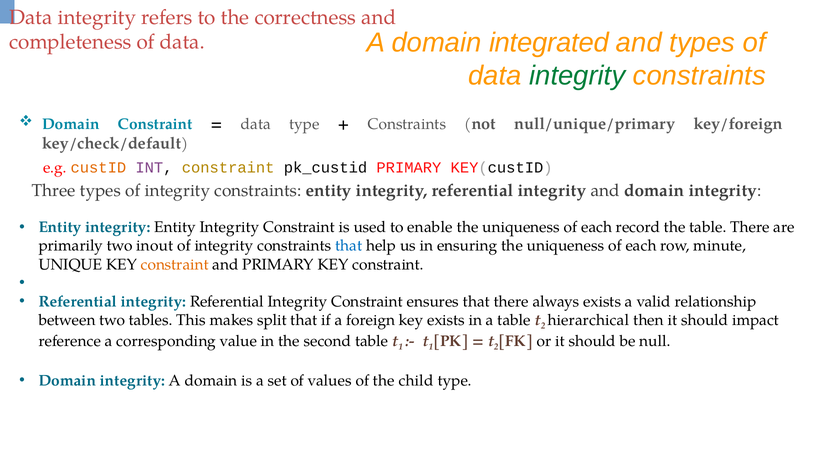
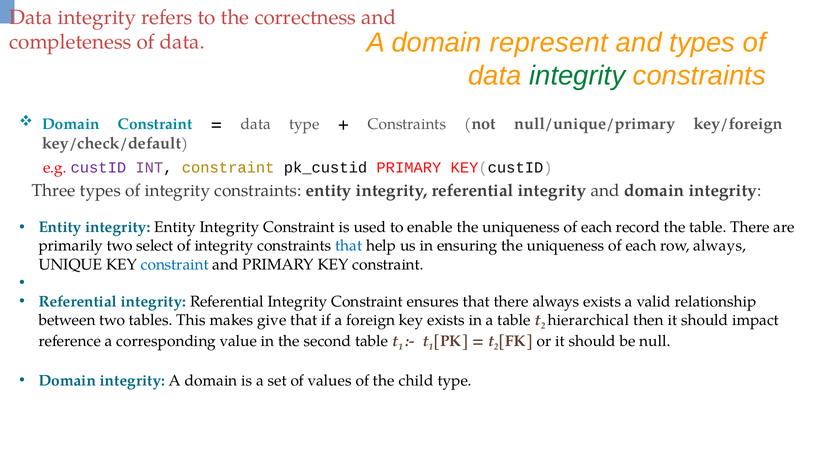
integrated: integrated -> represent
custID colour: orange -> purple
inout: inout -> select
row minute: minute -> always
constraint at (175, 265) colour: orange -> blue
split: split -> give
